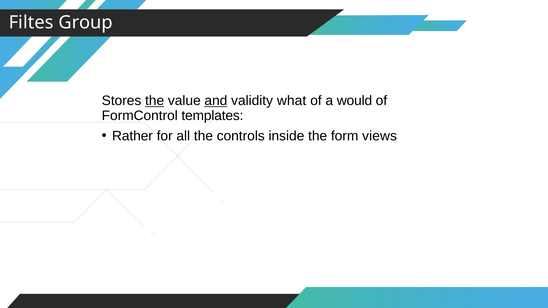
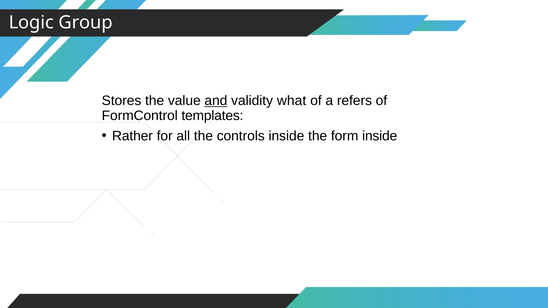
Filtes: Filtes -> Logic
the at (155, 101) underline: present -> none
would: would -> refers
form views: views -> inside
